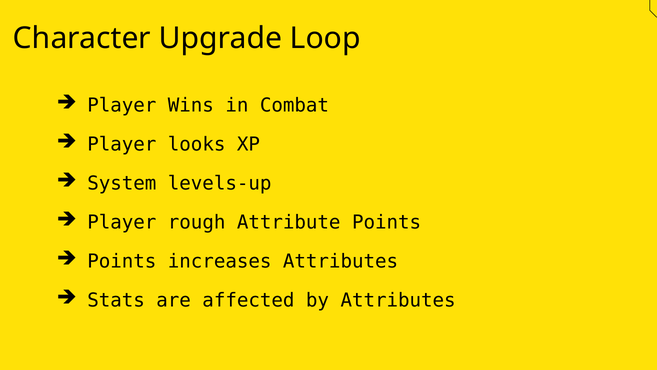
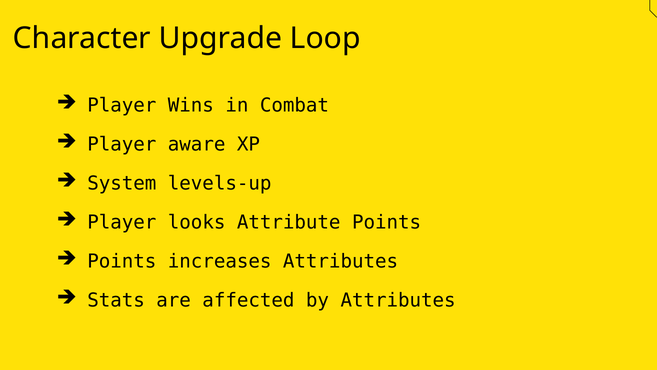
looks: looks -> aware
rough: rough -> looks
